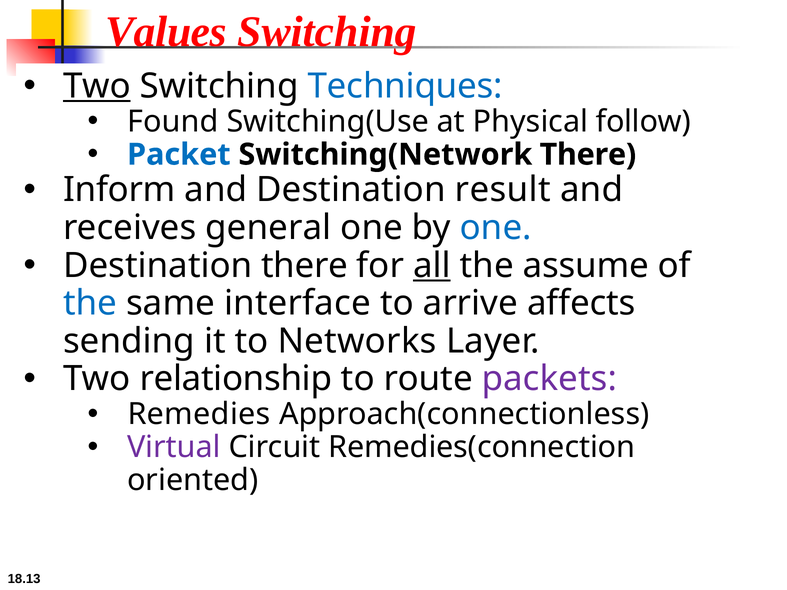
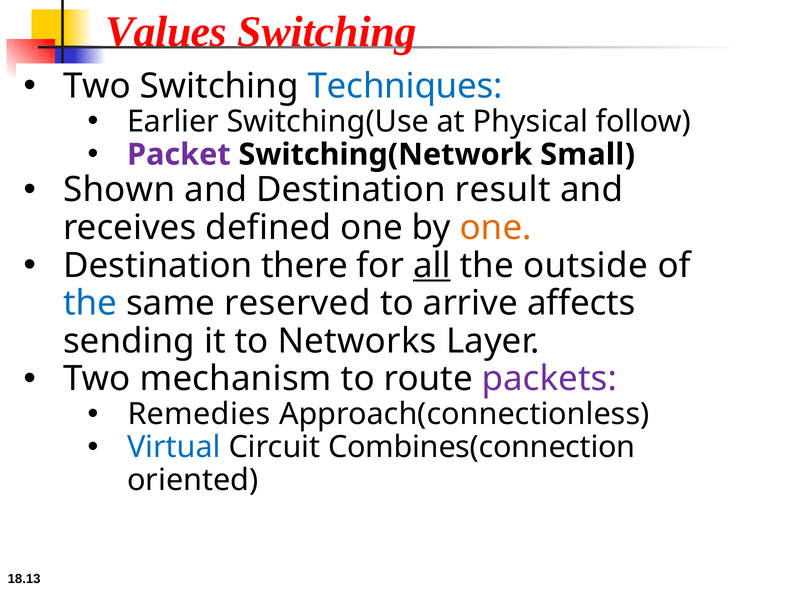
Two at (97, 86) underline: present -> none
Found: Found -> Earlier
Packet colour: blue -> purple
Switching(Network There: There -> Small
Inform: Inform -> Shown
general: general -> defined
one at (496, 228) colour: blue -> orange
assume: assume -> outside
interface: interface -> reserved
relationship: relationship -> mechanism
Virtual colour: purple -> blue
Remedies(connection: Remedies(connection -> Combines(connection
